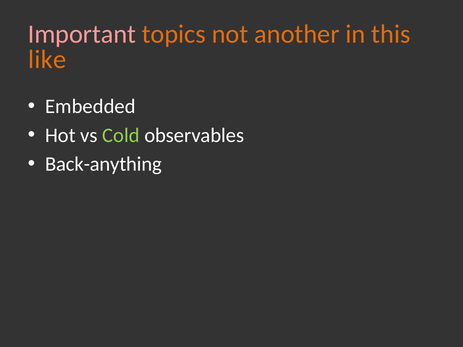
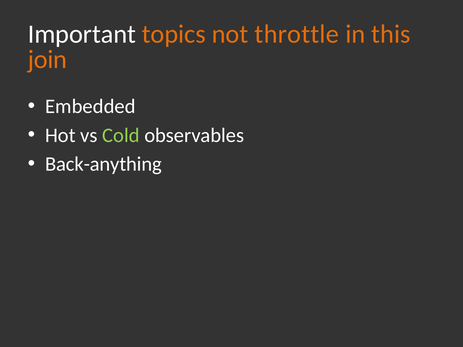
Important colour: pink -> white
another: another -> throttle
like: like -> join
